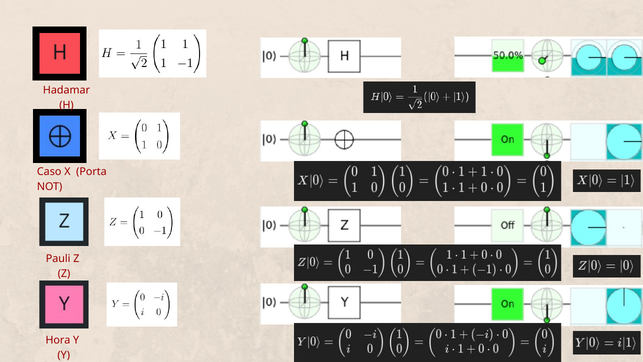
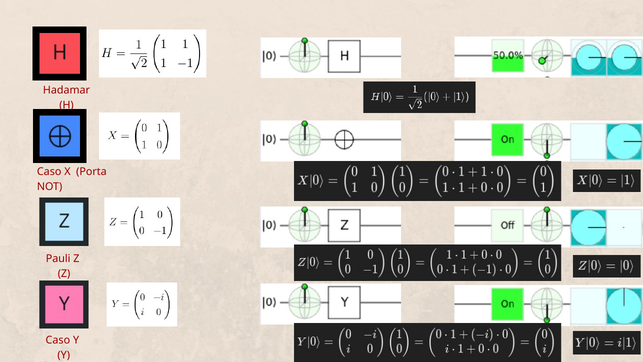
Hora at (58, 340): Hora -> Caso
